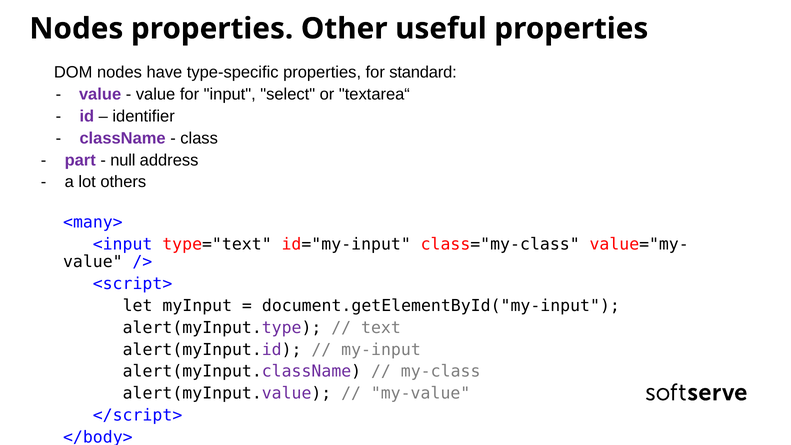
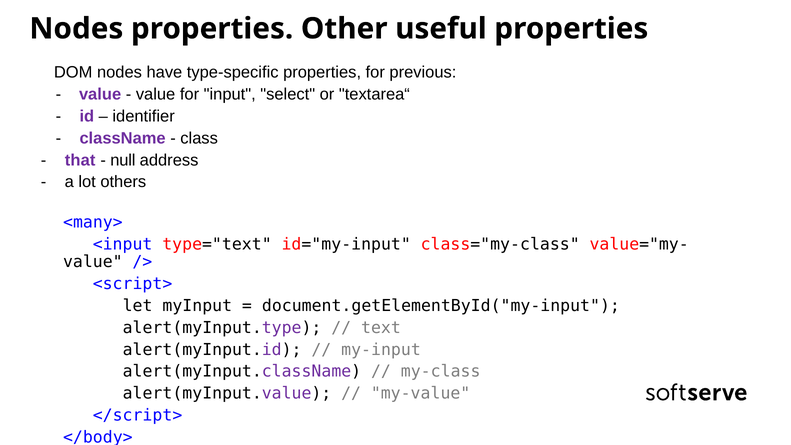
standard: standard -> previous
part: part -> that
